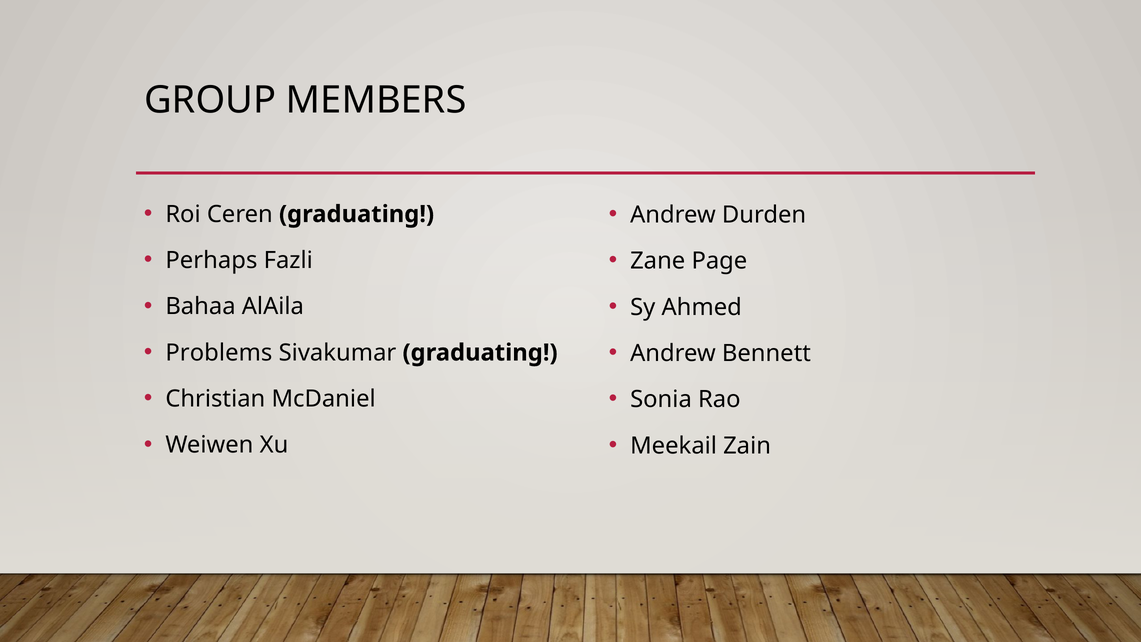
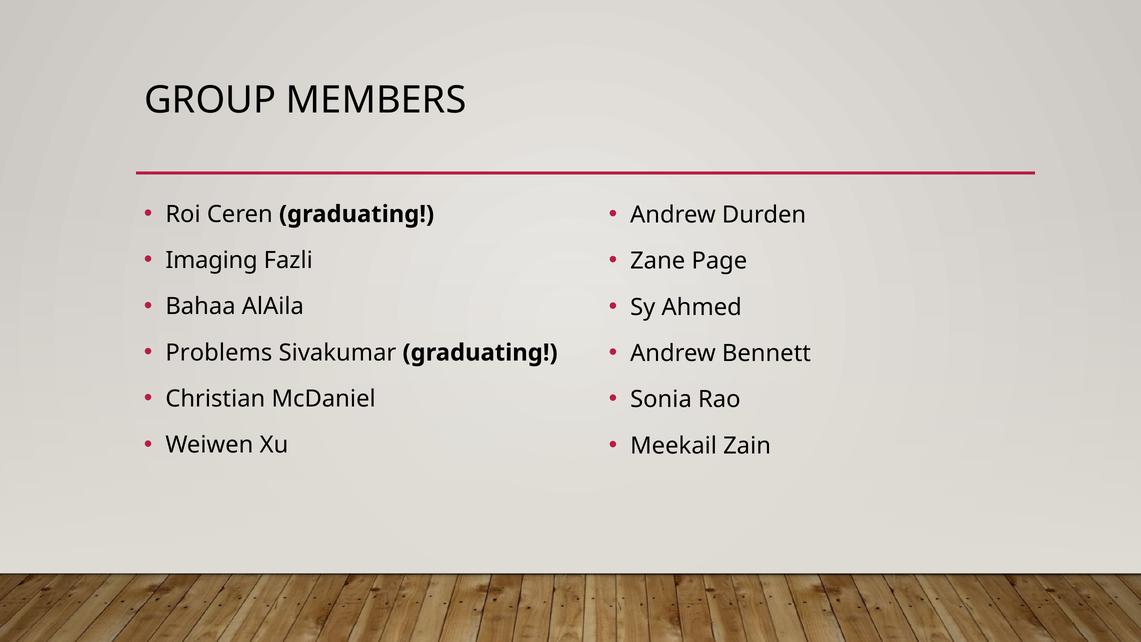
Perhaps: Perhaps -> Imaging
